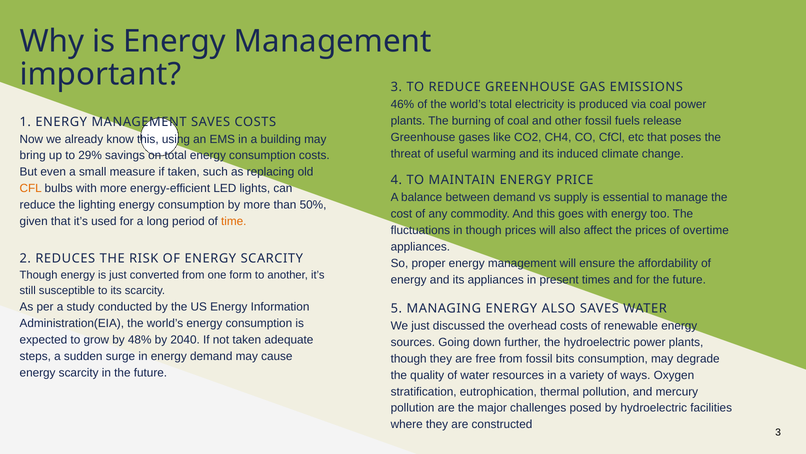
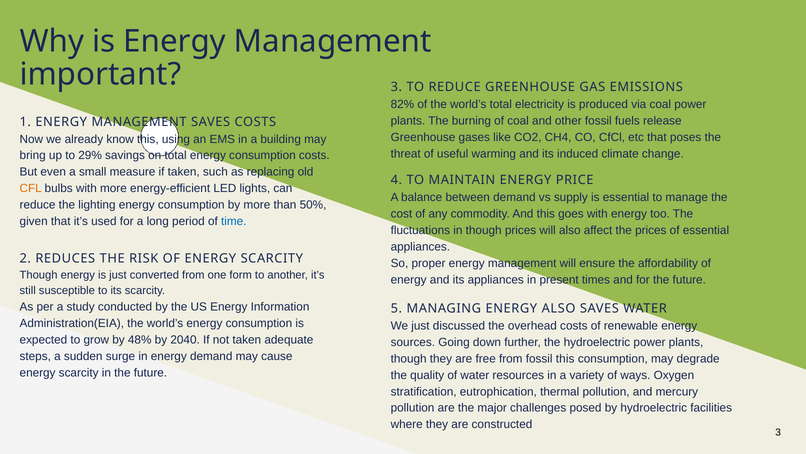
46%: 46% -> 82%
time colour: orange -> blue
of overtime: overtime -> essential
fossil bits: bits -> this
